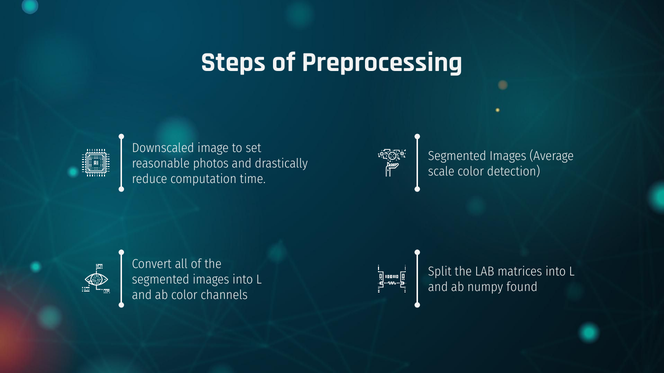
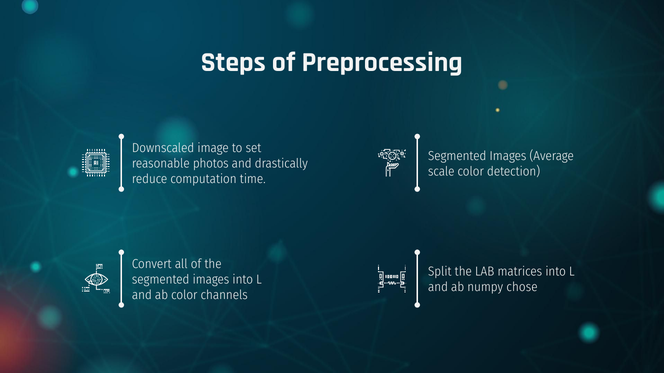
found: found -> chose
